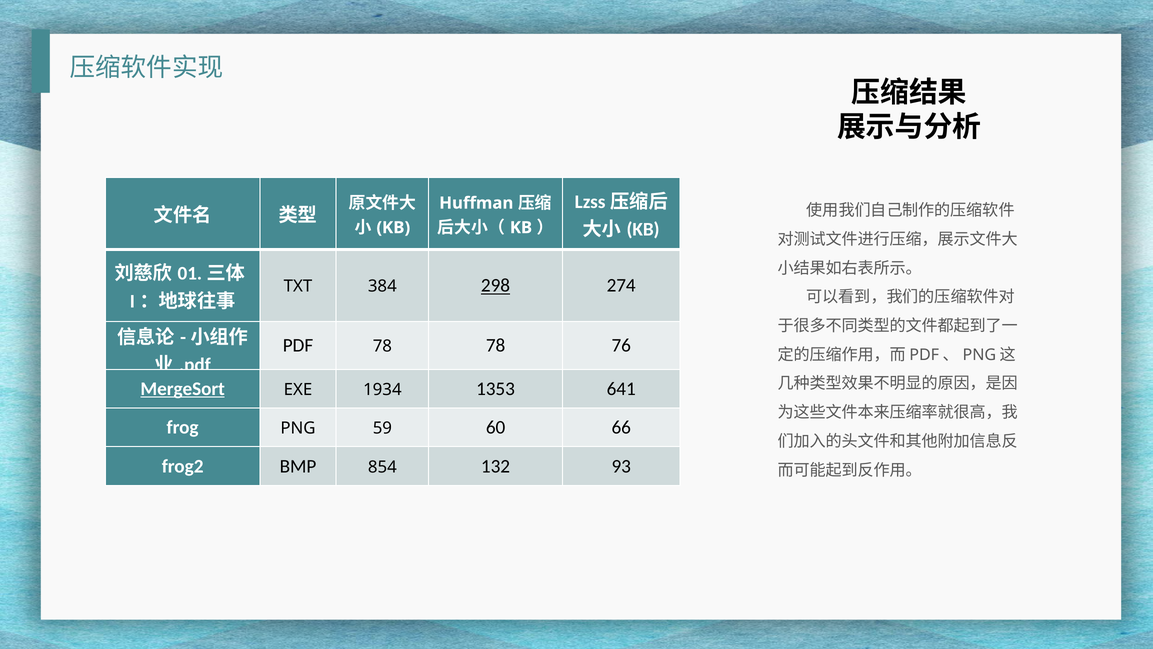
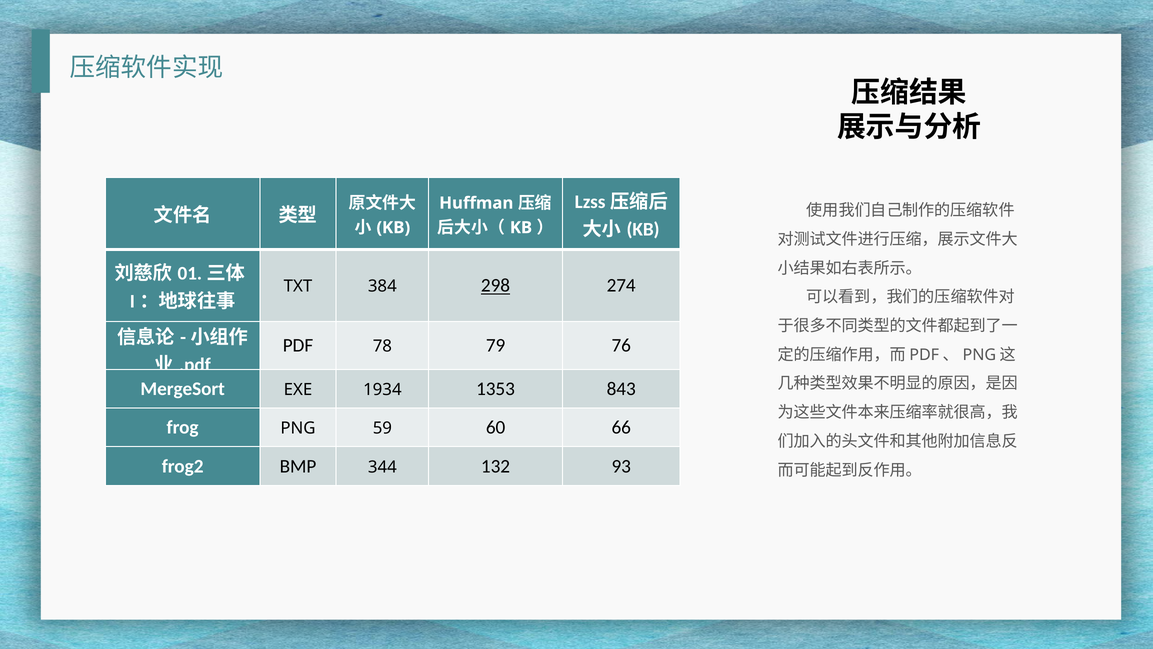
78 78: 78 -> 79
MergeSort underline: present -> none
641: 641 -> 843
854: 854 -> 344
